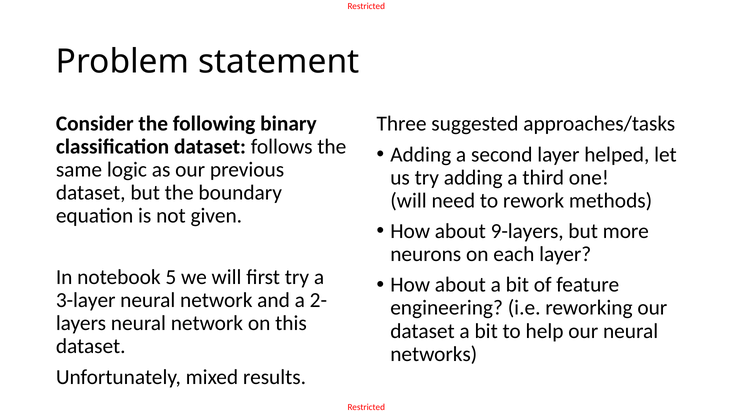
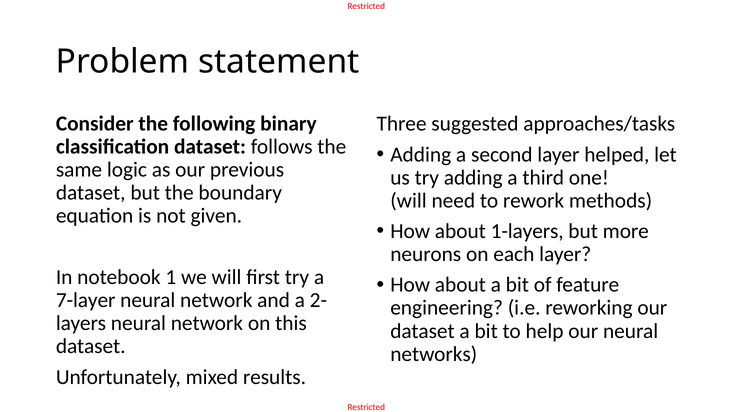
9-layers: 9-layers -> 1-layers
5: 5 -> 1
3-layer: 3-layer -> 7-layer
